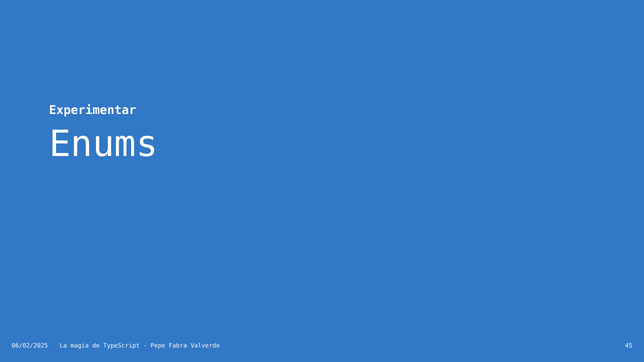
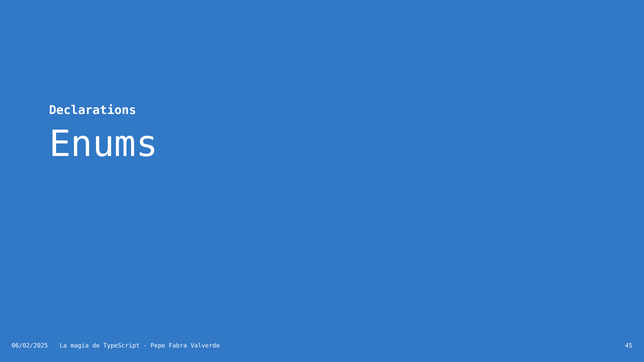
Experimentar: Experimentar -> Declarations
